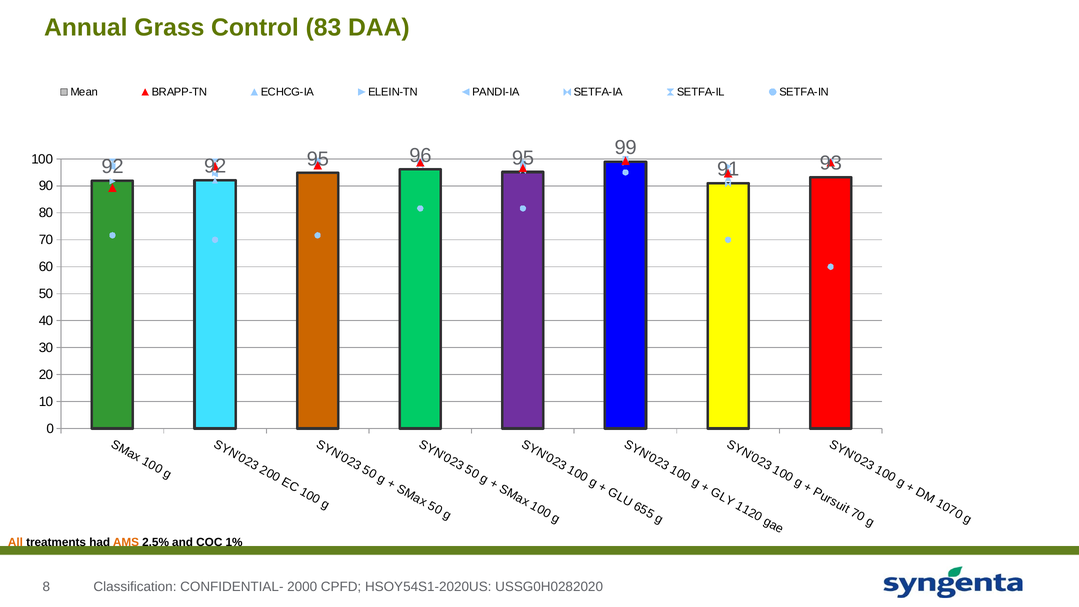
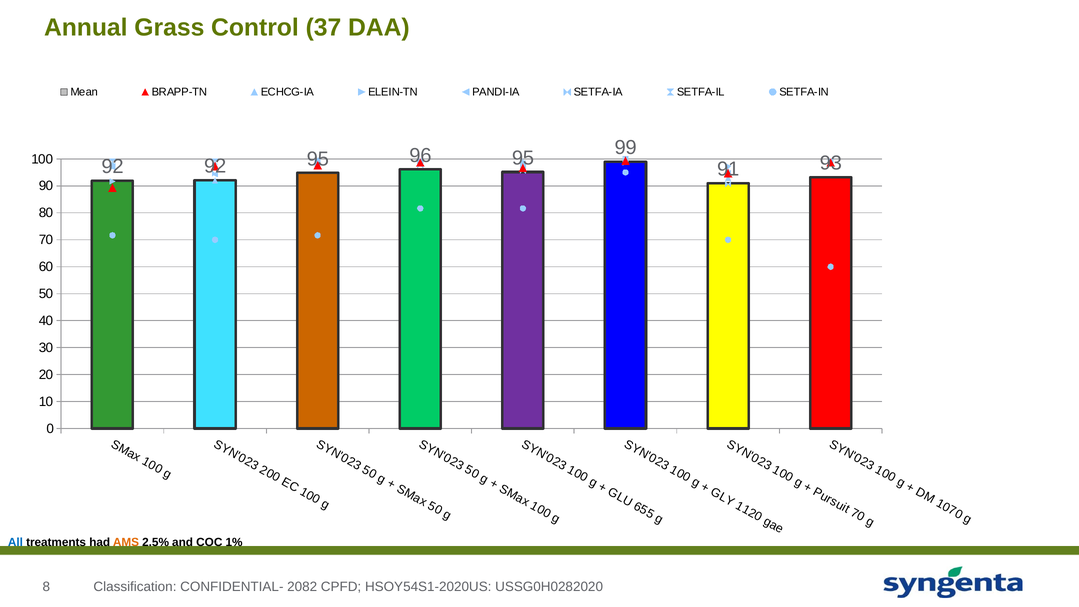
83: 83 -> 37
All colour: orange -> blue
2000: 2000 -> 2082
